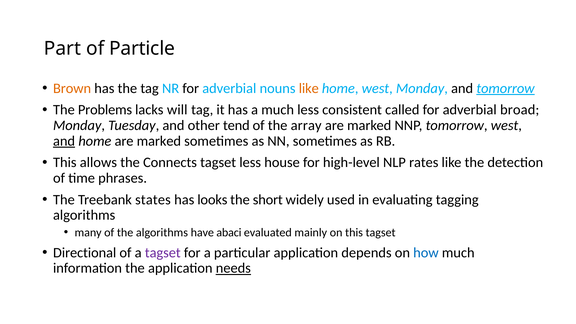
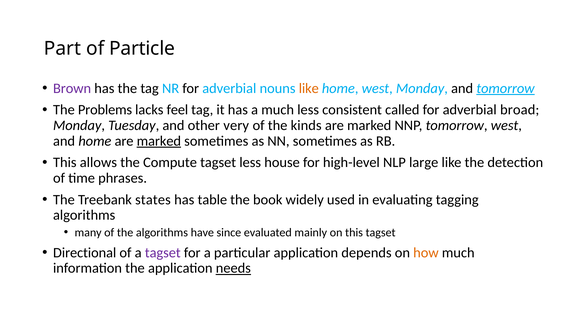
Brown colour: orange -> purple
will: will -> feel
tend: tend -> very
array: array -> kinds
and at (64, 141) underline: present -> none
marked at (159, 141) underline: none -> present
Connects: Connects -> Compute
rates: rates -> large
looks: looks -> table
short: short -> book
abaci: abaci -> since
how colour: blue -> orange
